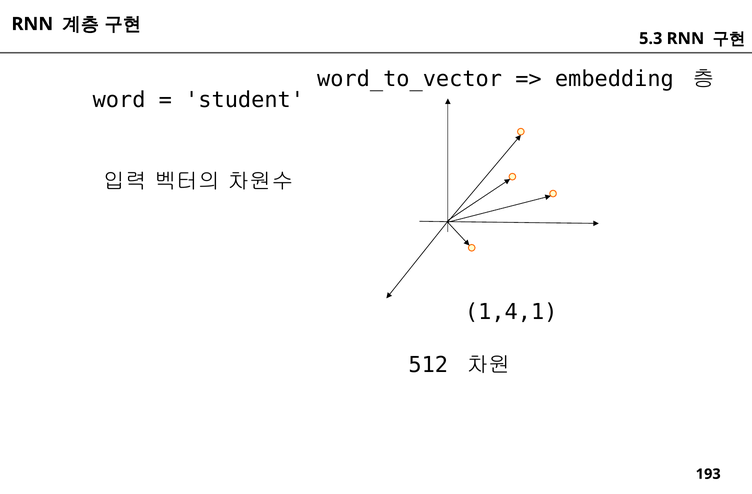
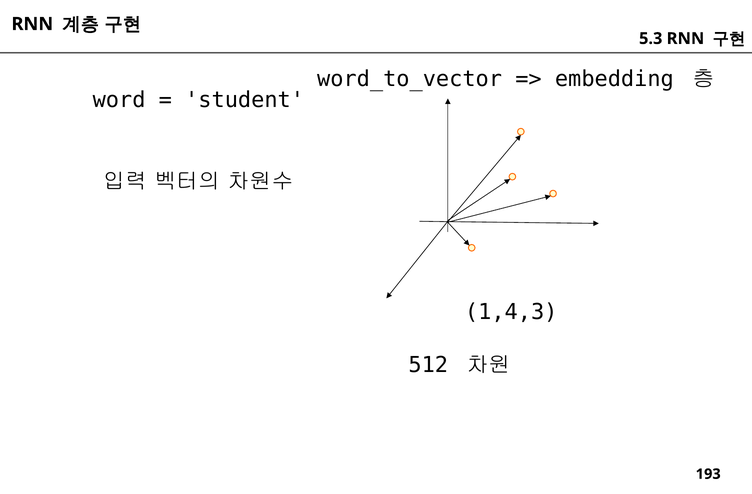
1,4,1: 1,4,1 -> 1,4,3
